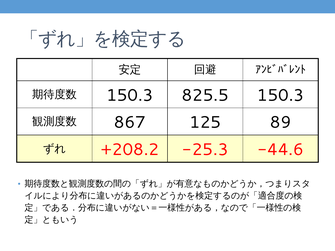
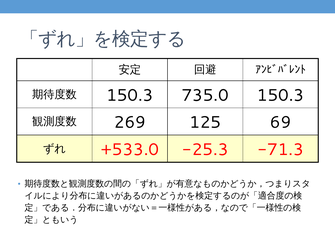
825.5: 825.5 -> 735.0
867: 867 -> 269
89: 89 -> 69
+208.2: +208.2 -> +533.0
-44.6: -44.6 -> -71.3
